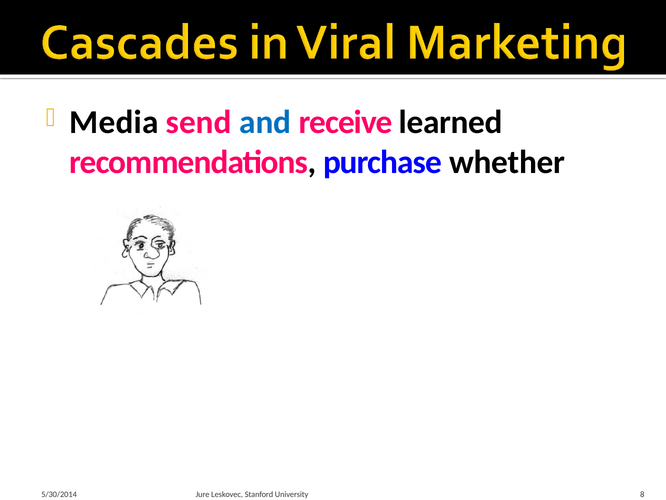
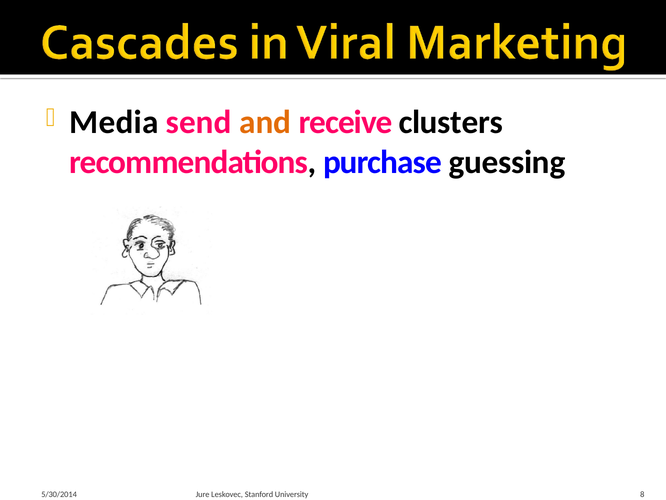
and colour: blue -> orange
learned: learned -> clusters
whether: whether -> guessing
